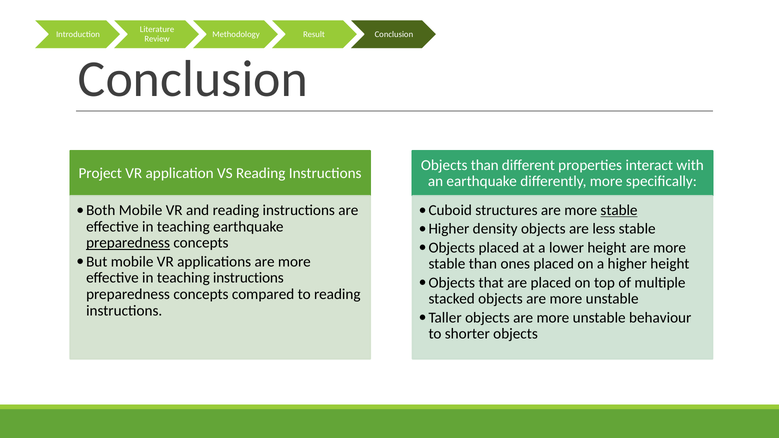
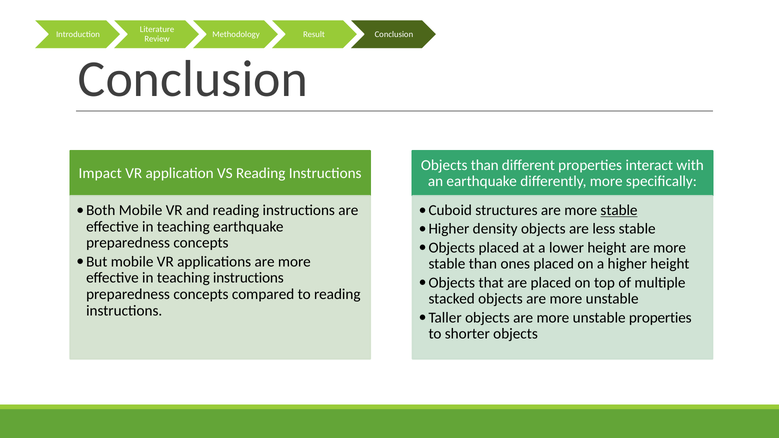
Project: Project -> Impact
preparedness at (128, 243) underline: present -> none
unstable behaviour: behaviour -> properties
